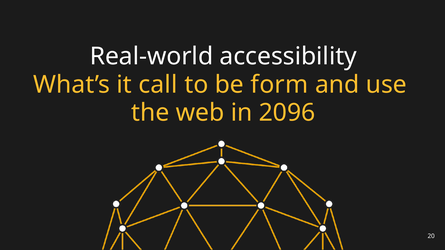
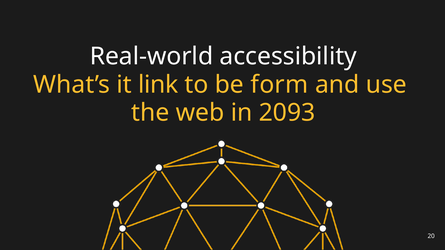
call: call -> link
2096: 2096 -> 2093
